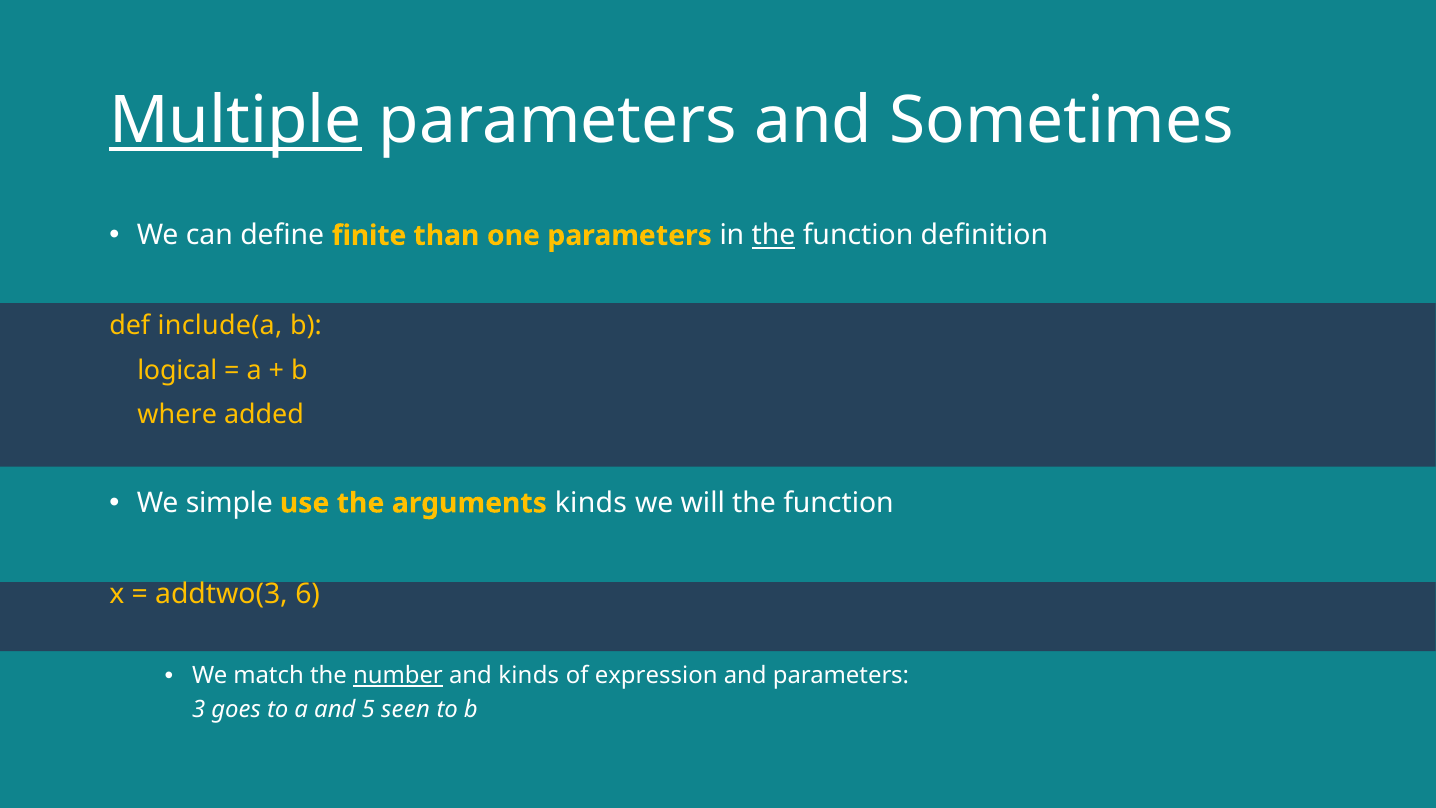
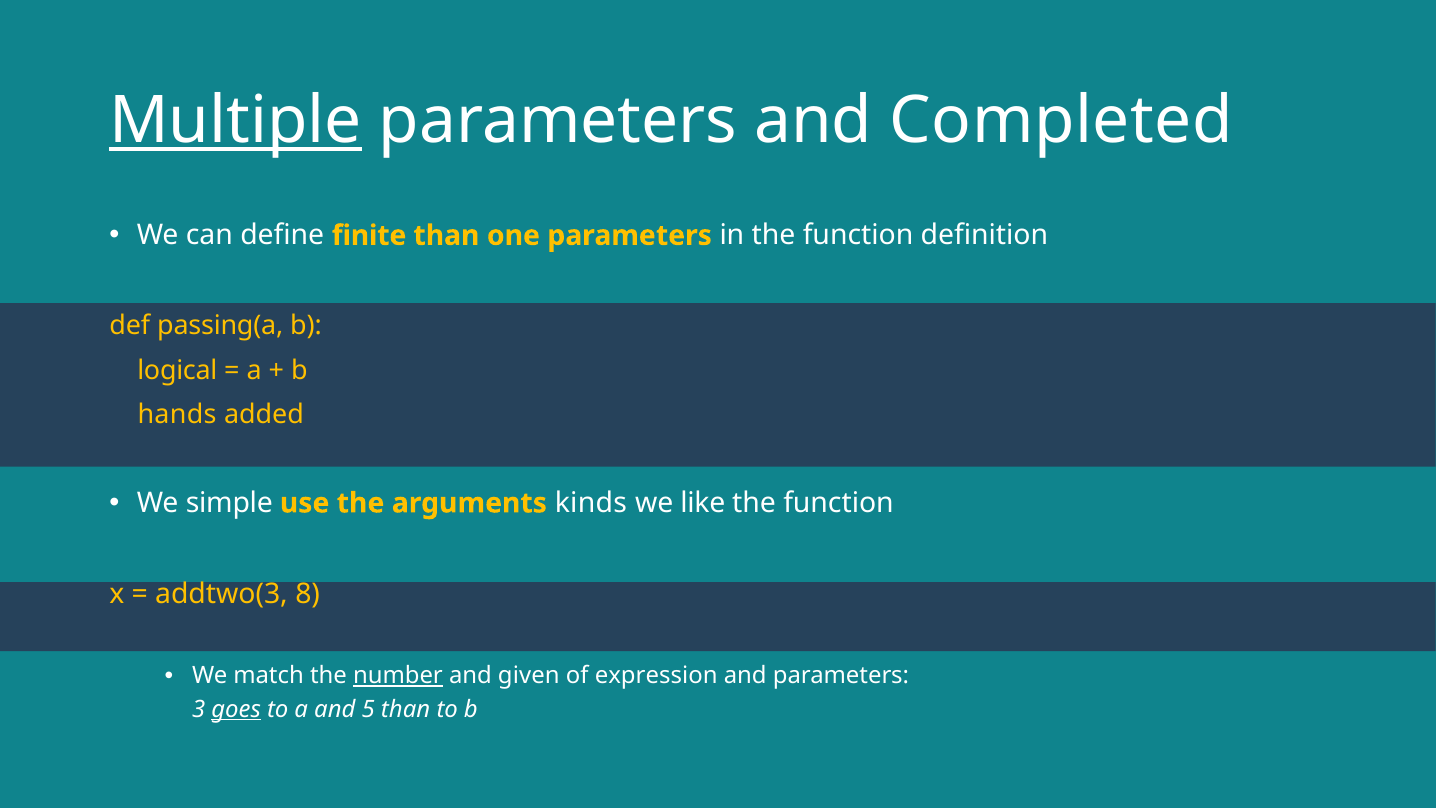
Sometimes: Sometimes -> Completed
the at (774, 235) underline: present -> none
include(a: include(a -> passing(a
where: where -> hands
will: will -> like
6: 6 -> 8
and kinds: kinds -> given
goes underline: none -> present
5 seen: seen -> than
